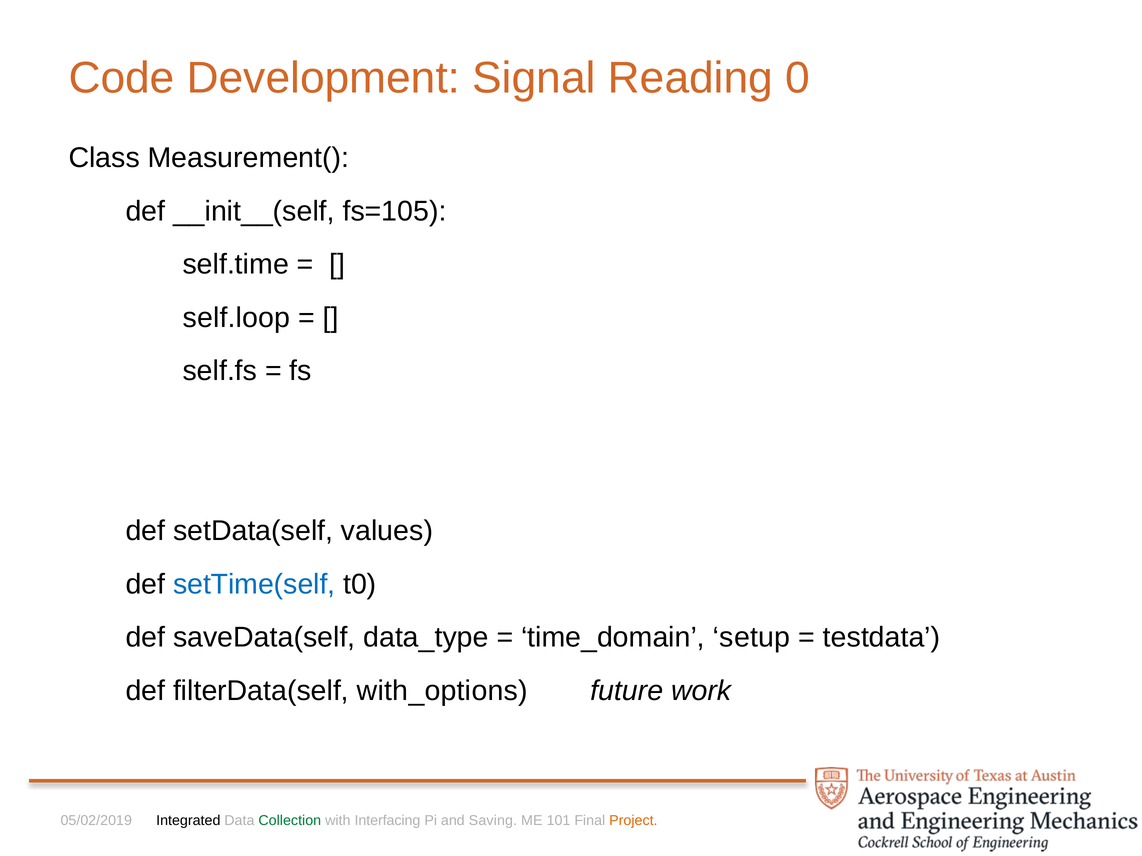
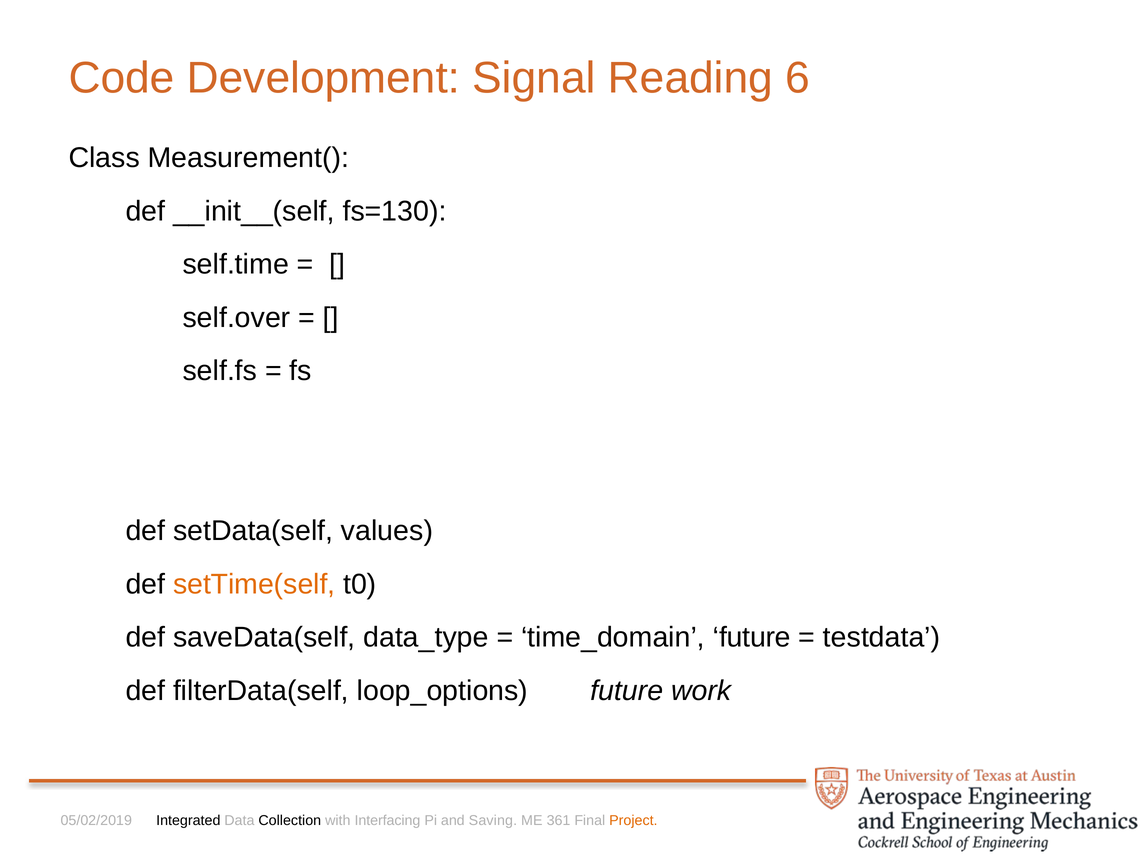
0: 0 -> 6
fs=105: fs=105 -> fs=130
self.loop: self.loop -> self.over
setTime(self colour: blue -> orange
time_domain setup: setup -> future
with_options: with_options -> loop_options
Collection colour: green -> black
101: 101 -> 361
